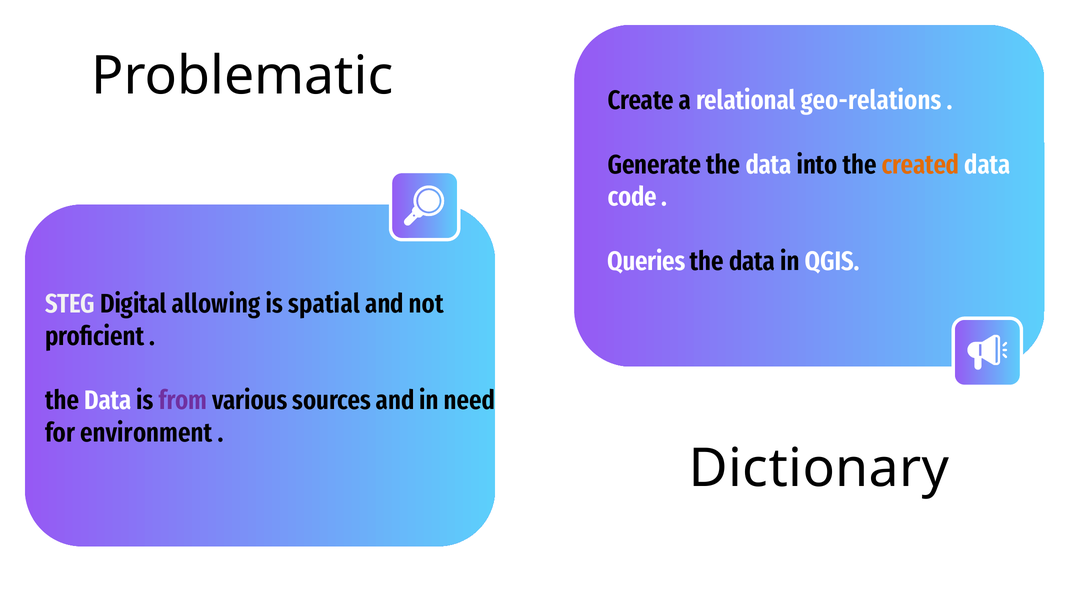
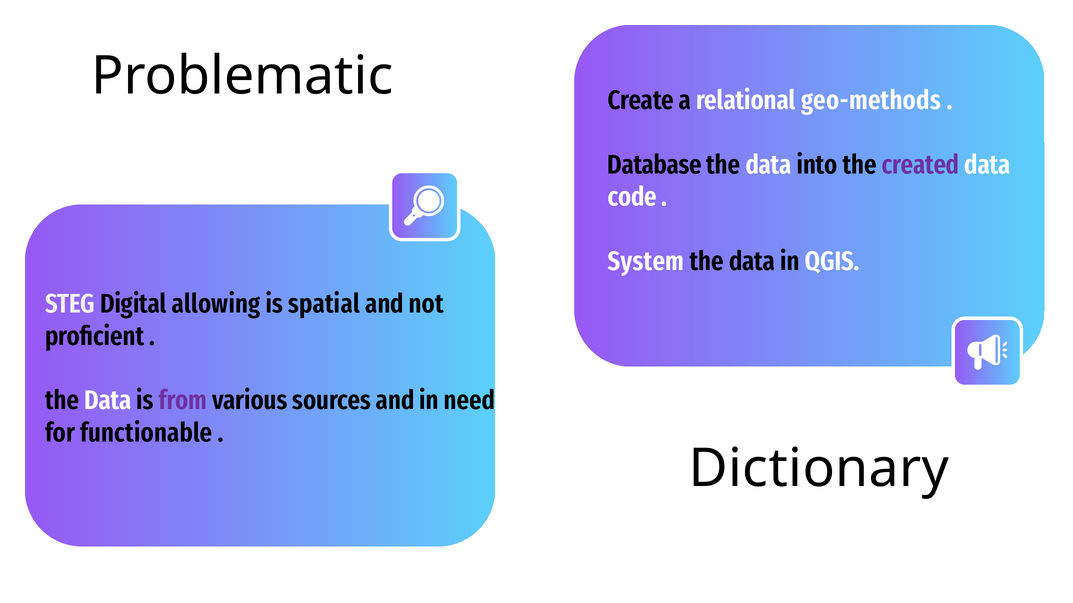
geo-relations: geo-relations -> geo-methods
Generate: Generate -> Database
created colour: orange -> purple
Queries: Queries -> System
environment: environment -> functionable
